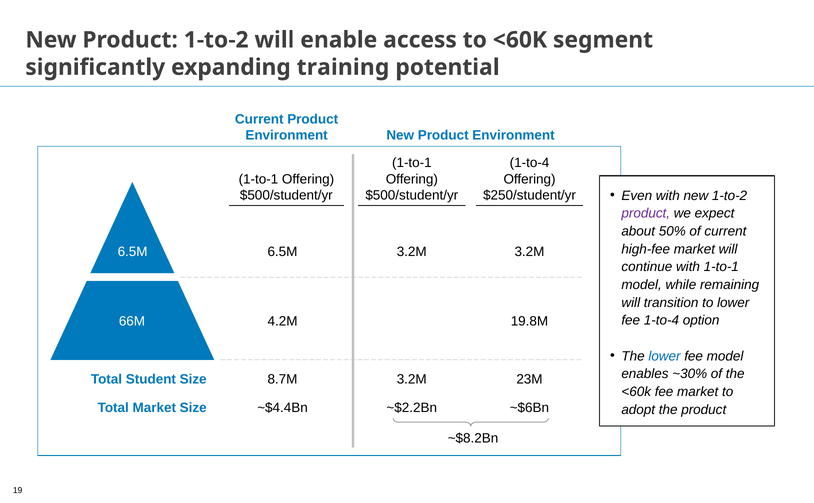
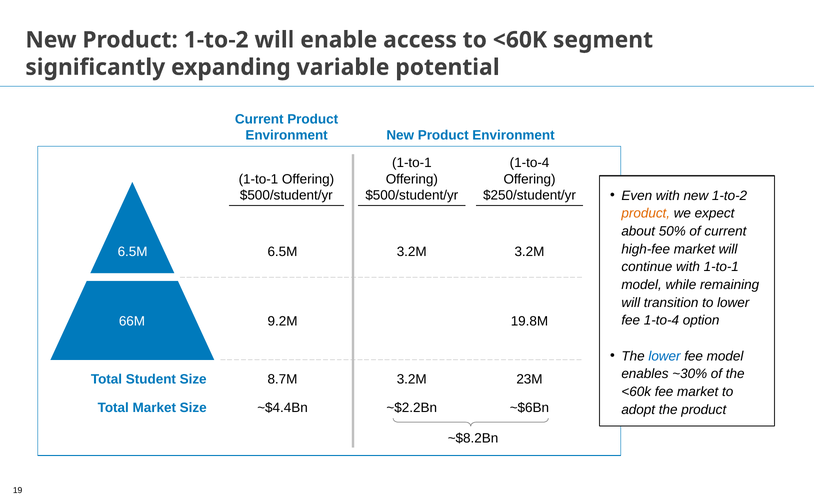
training: training -> variable
product at (646, 213) colour: purple -> orange
4.2M: 4.2M -> 9.2M
